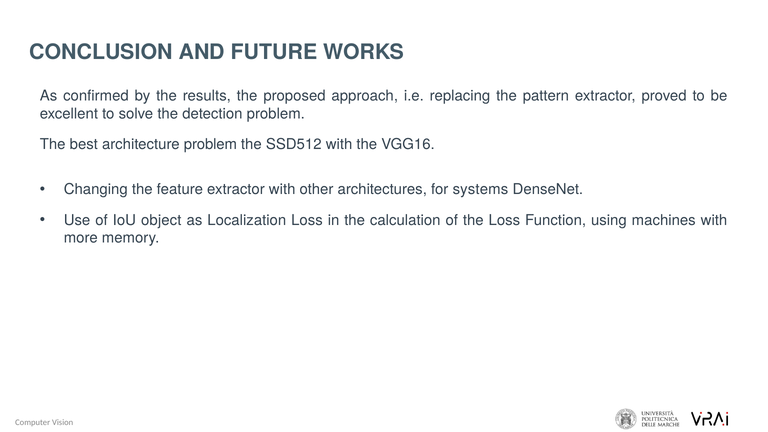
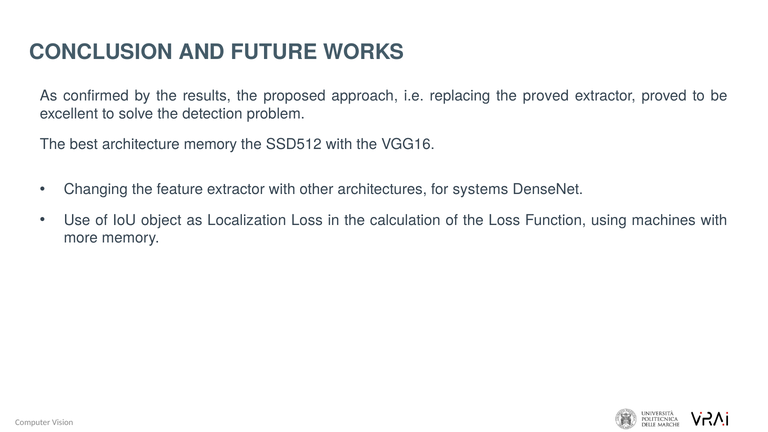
the pattern: pattern -> proved
architecture problem: problem -> memory
